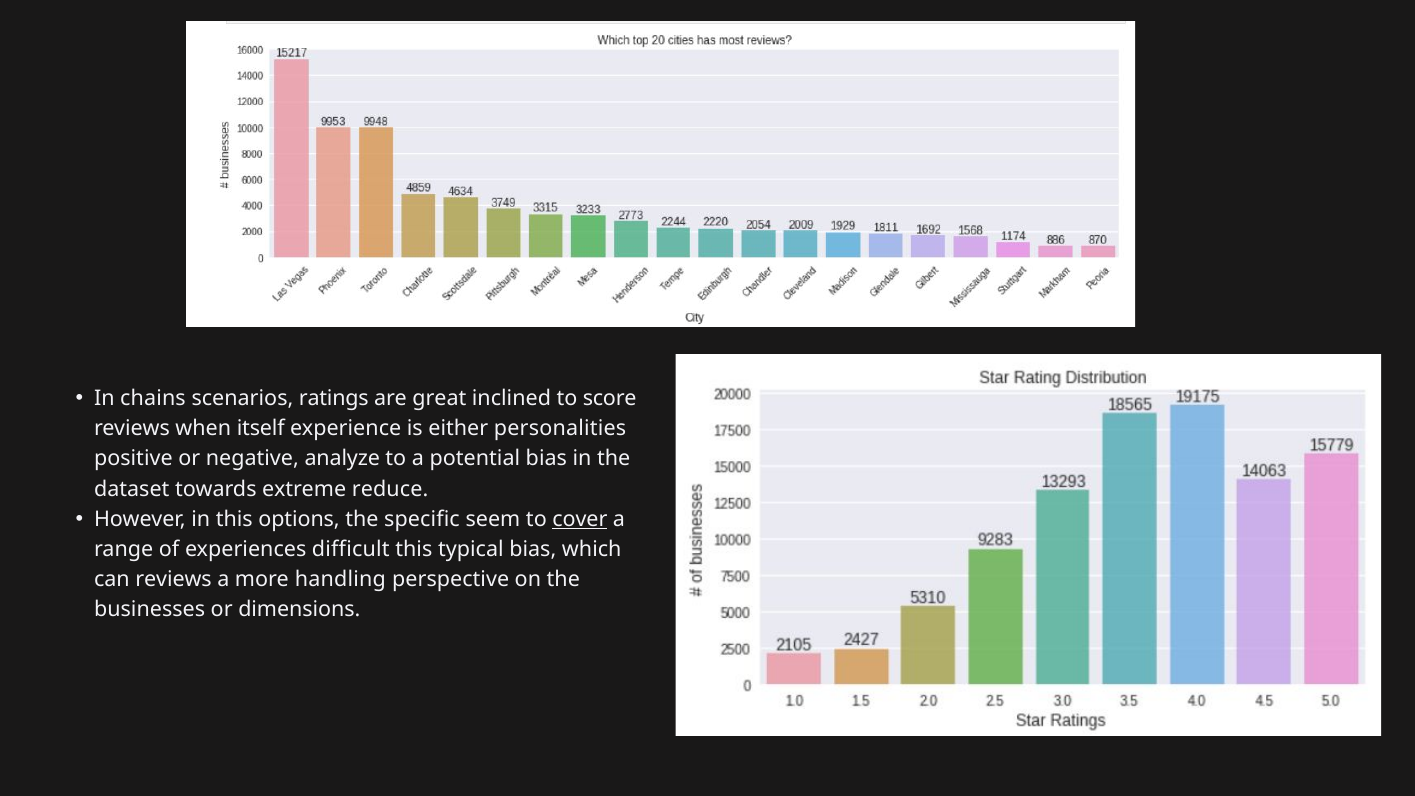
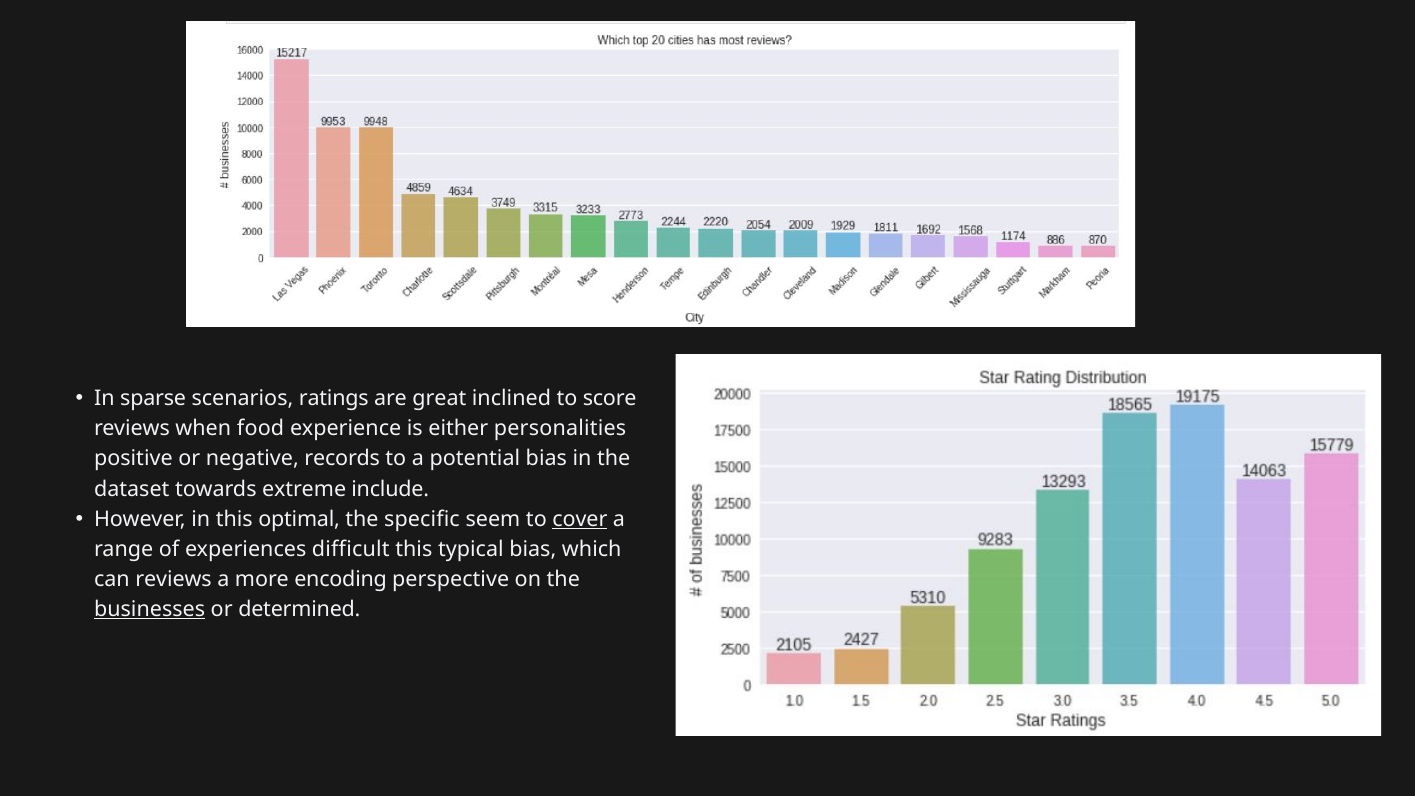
chains: chains -> sparse
itself: itself -> food
analyze: analyze -> records
reduce: reduce -> include
options: options -> optimal
handling: handling -> encoding
businesses underline: none -> present
dimensions: dimensions -> determined
